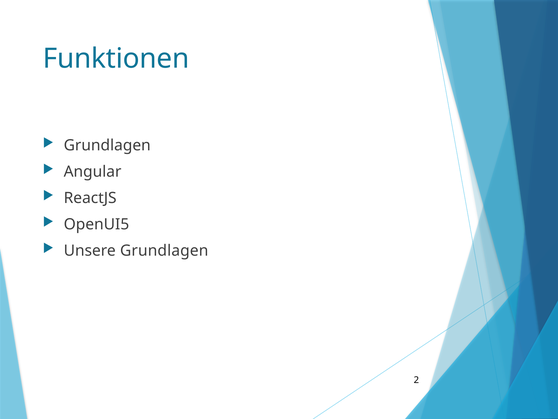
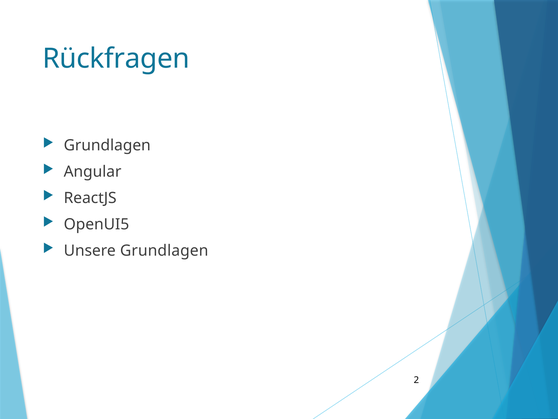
Funktionen: Funktionen -> Rückfragen
